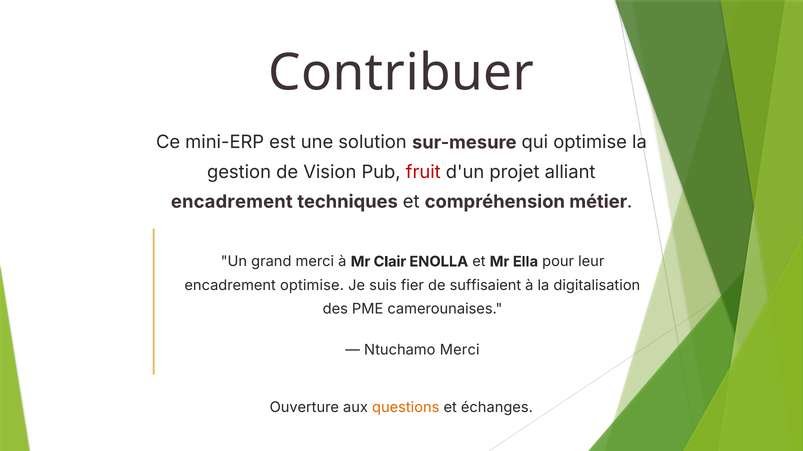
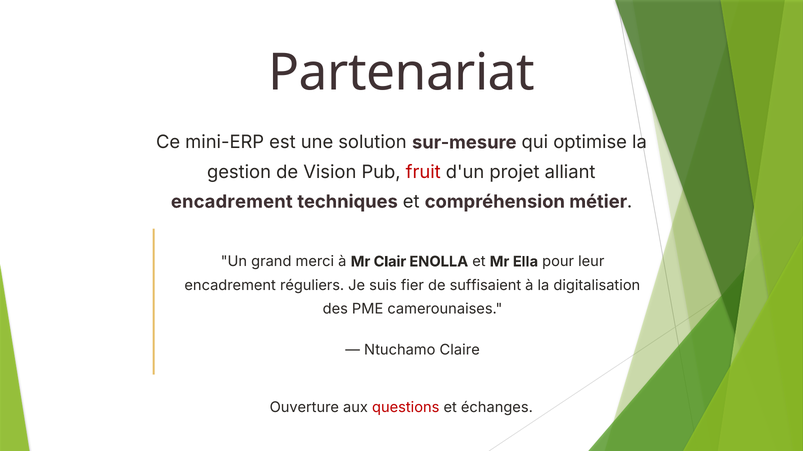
Contribuer: Contribuer -> Partenariat
encadrement optimise: optimise -> réguliers
Ntuchamo Merci: Merci -> Claire
questions colour: orange -> red
